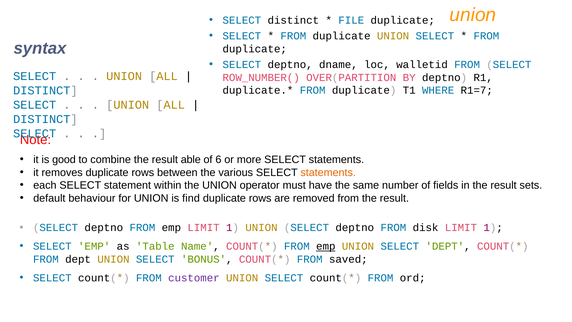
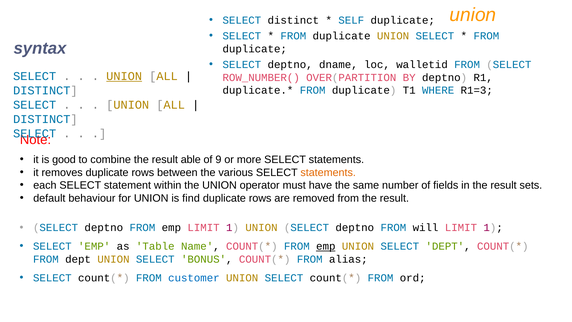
FILE: FILE -> SELF
UNION at (124, 76) underline: none -> present
R1=7: R1=7 -> R1=3
6: 6 -> 9
disk: disk -> will
saved: saved -> alias
customer colour: purple -> blue
